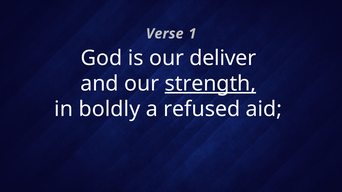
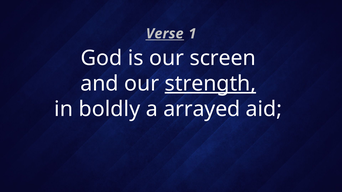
Verse underline: none -> present
deliver: deliver -> screen
refused: refused -> arrayed
